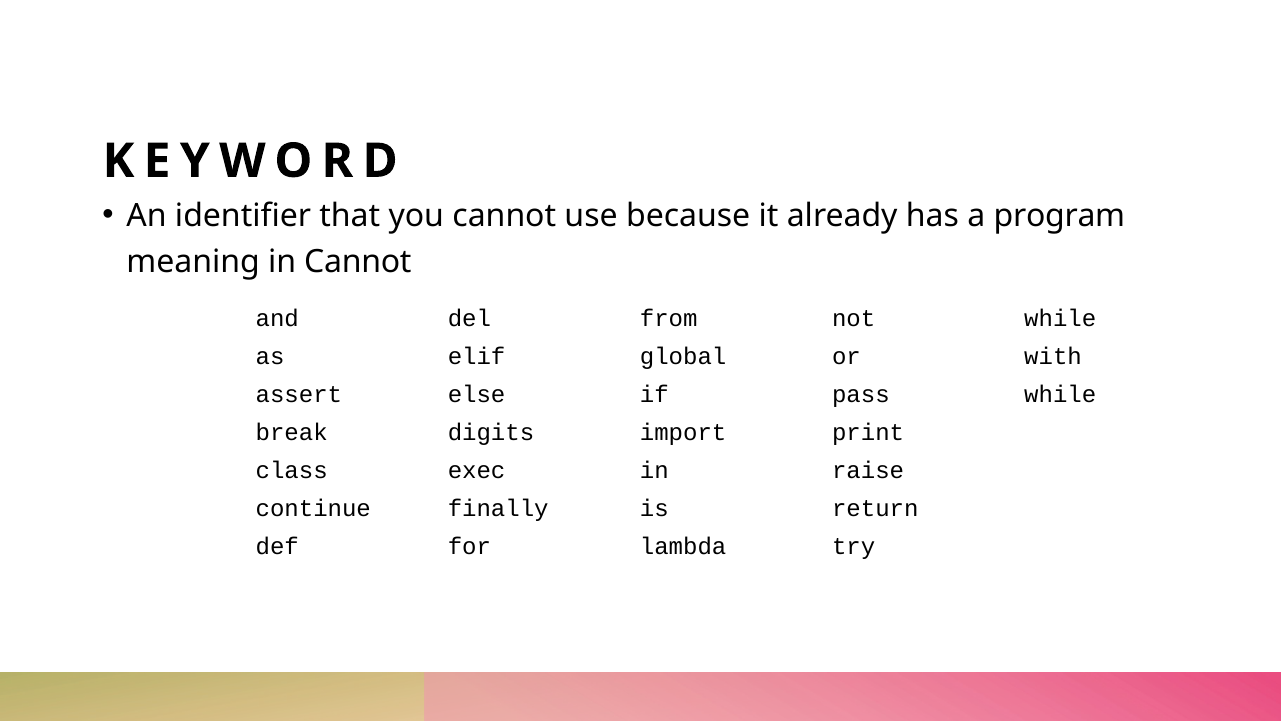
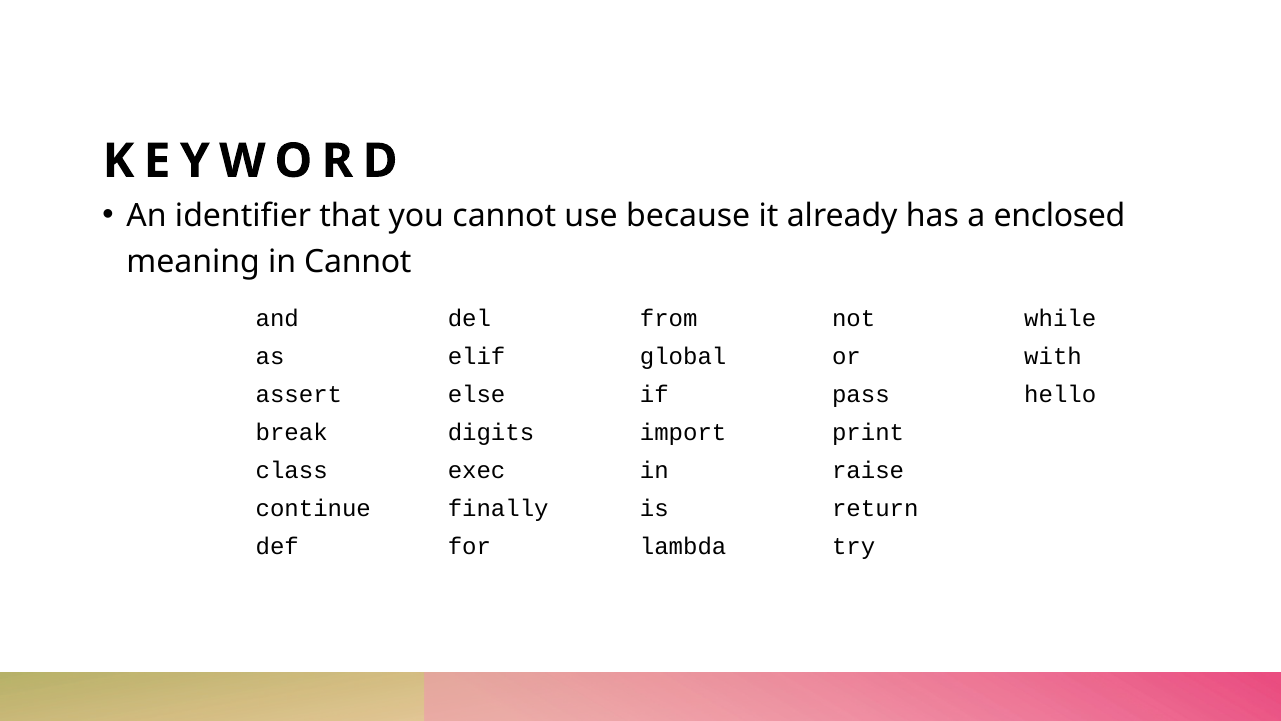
program: program -> enclosed
pass while: while -> hello
